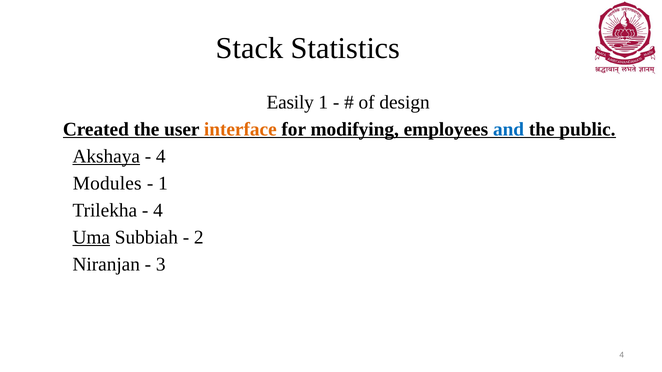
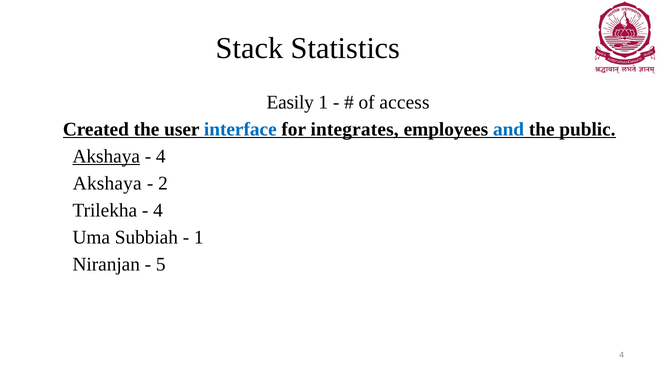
design: design -> access
interface colour: orange -> blue
modifying: modifying -> integrates
Modules at (107, 184): Modules -> Akshaya
1 at (163, 184): 1 -> 2
Uma underline: present -> none
2 at (199, 238): 2 -> 1
3: 3 -> 5
